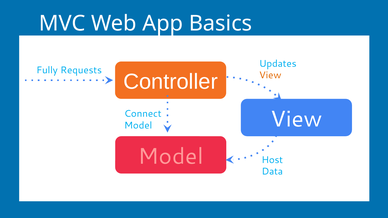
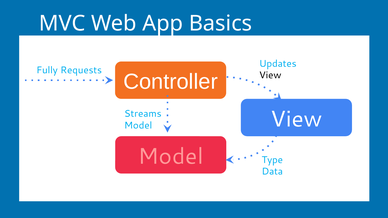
View at (270, 75) colour: orange -> black
Connect: Connect -> Streams
Host: Host -> Type
